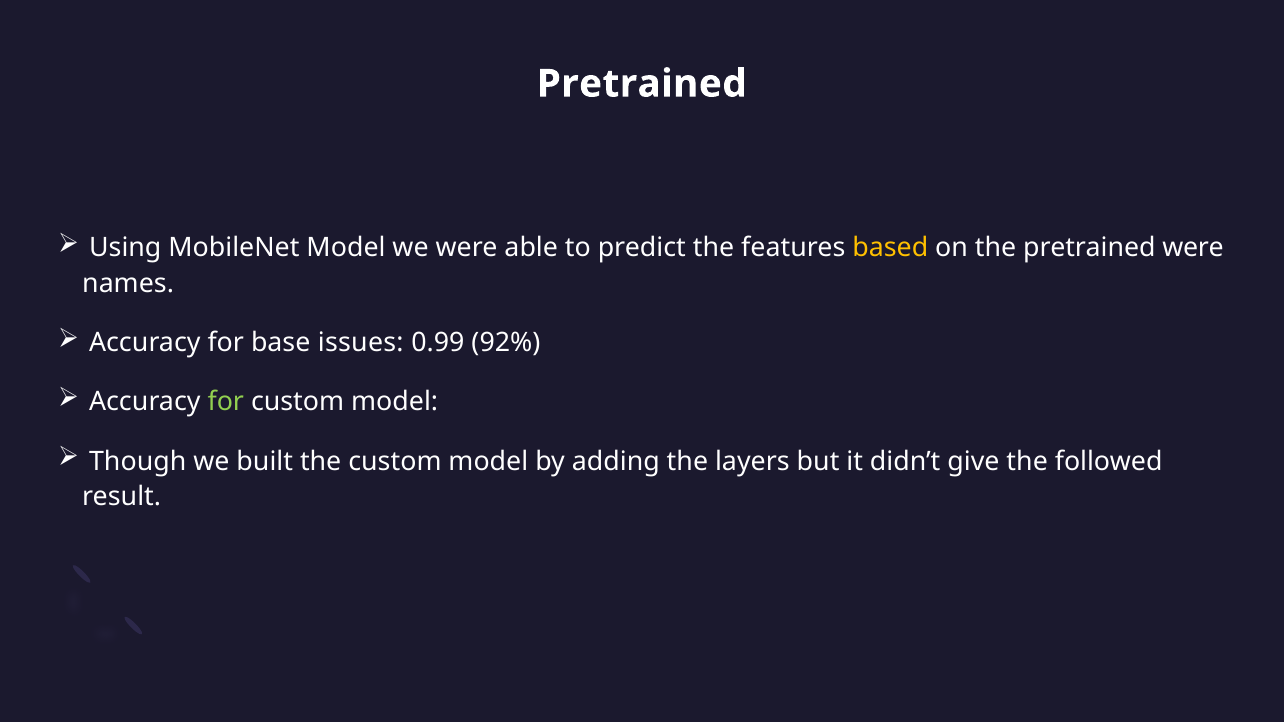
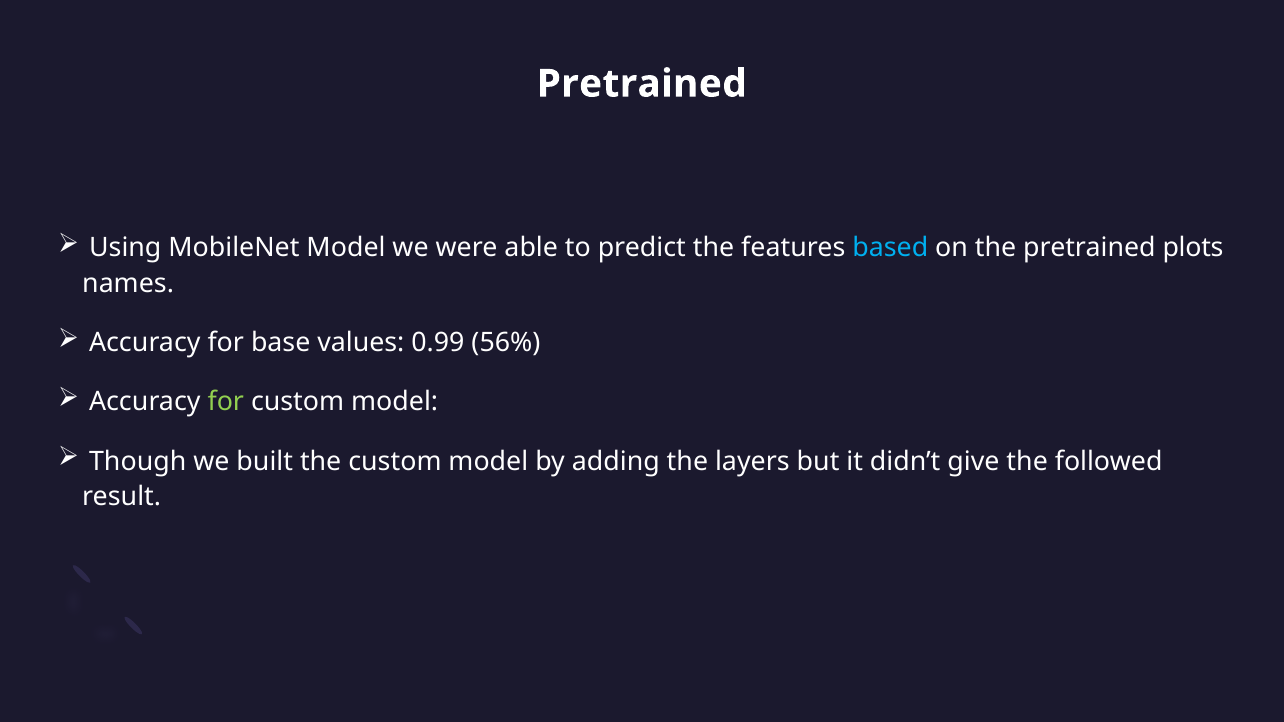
based colour: yellow -> light blue
pretrained were: were -> plots
issues: issues -> values
92%: 92% -> 56%
